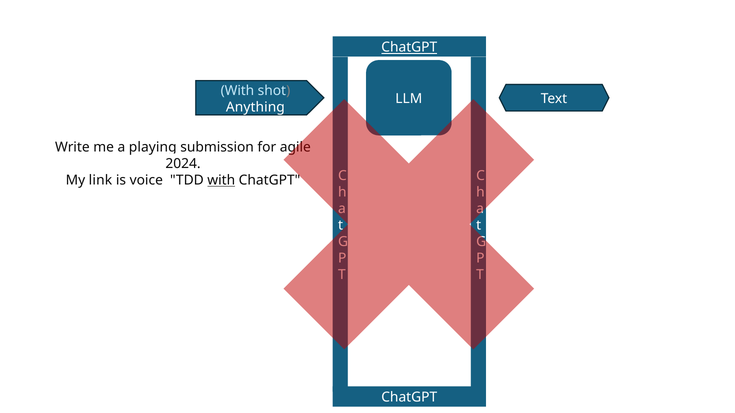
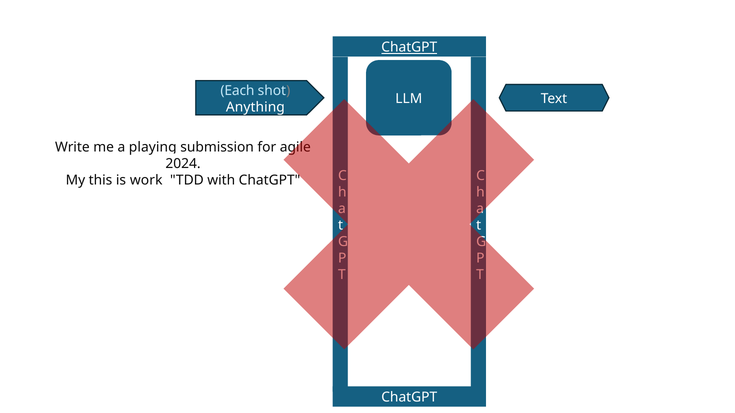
With at (237, 91): With -> Each
link: link -> this
voice: voice -> work
with at (221, 181) underline: present -> none
